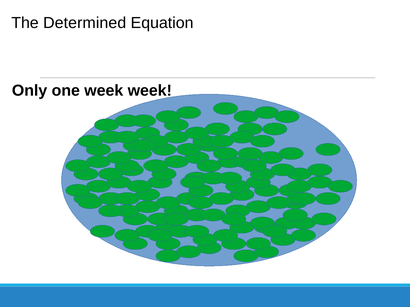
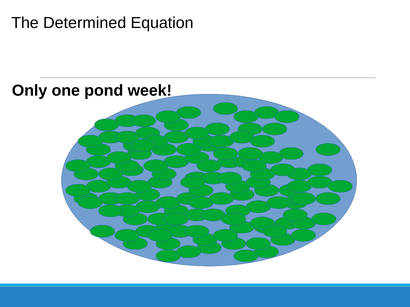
one week: week -> pond
